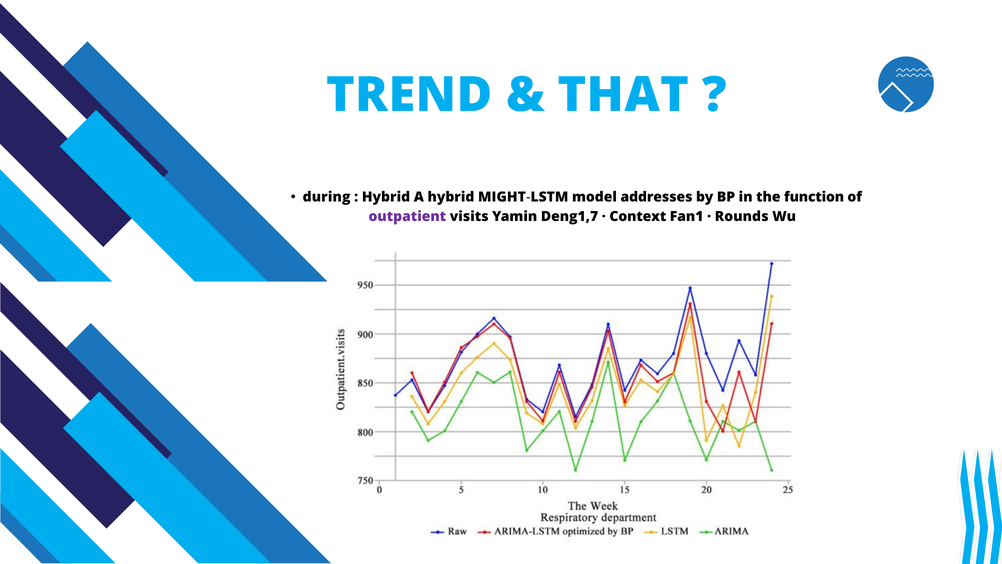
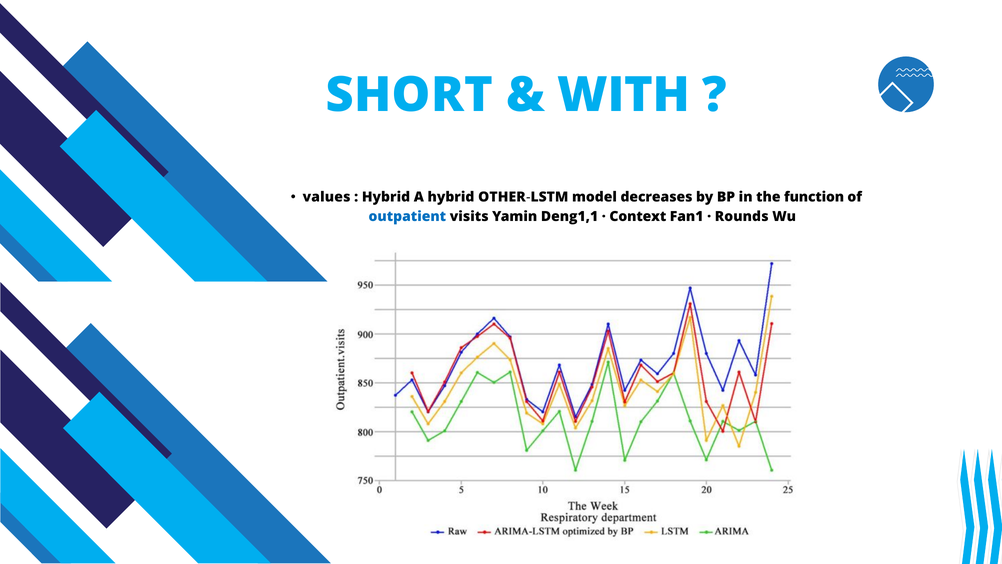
TREND: TREND -> SHORT
THAT: THAT -> WITH
during: during -> values
MIGHT: MIGHT -> OTHER
addresses: addresses -> decreases
outpatient colour: purple -> blue
Deng1,7: Deng1,7 -> Deng1,1
